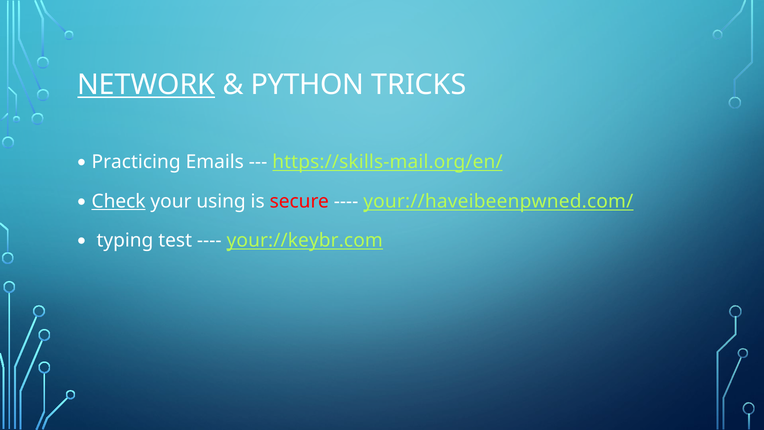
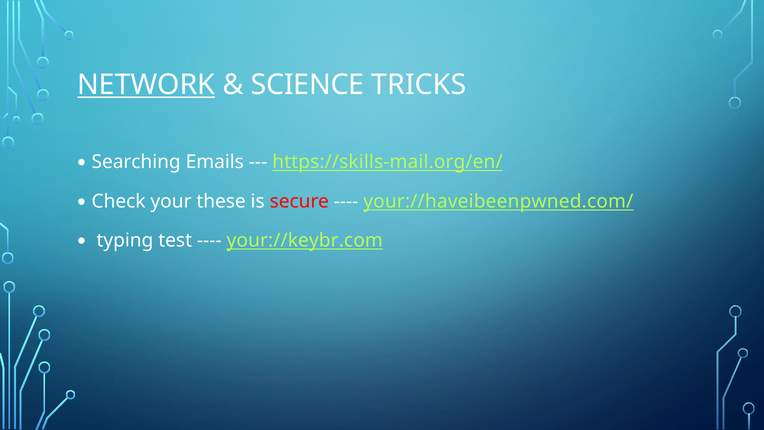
PYTHON: PYTHON -> SCIENCE
Practicing: Practicing -> Searching
Check underline: present -> none
using: using -> these
